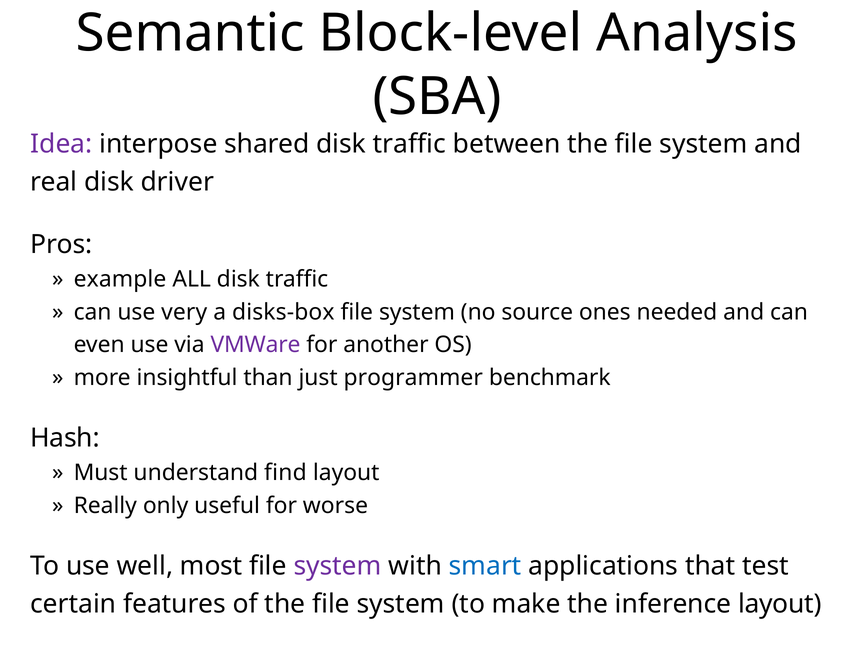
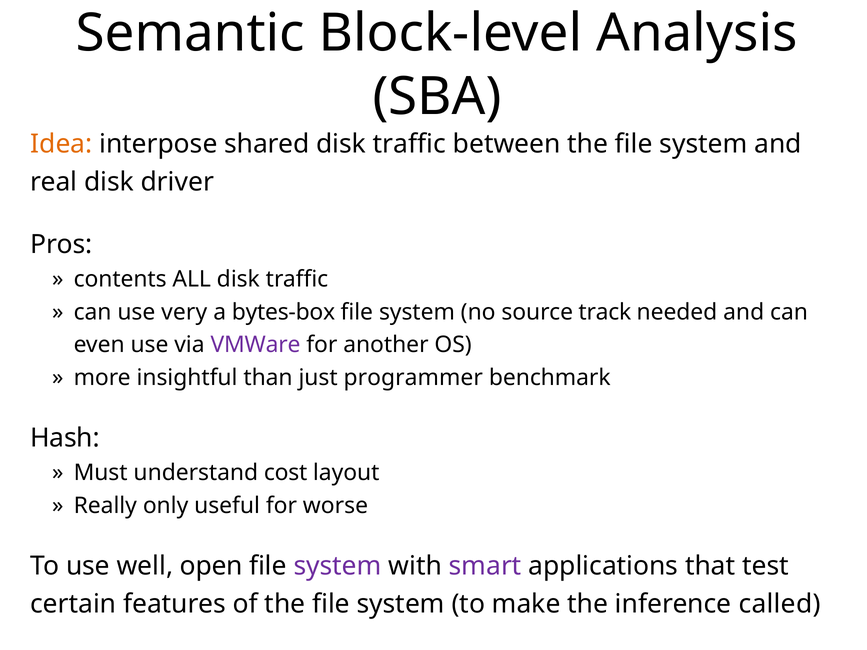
Idea colour: purple -> orange
example: example -> contents
disks-box: disks-box -> bytes-box
ones: ones -> track
find: find -> cost
most: most -> open
smart colour: blue -> purple
inference layout: layout -> called
